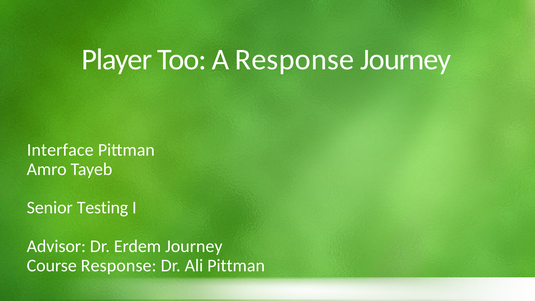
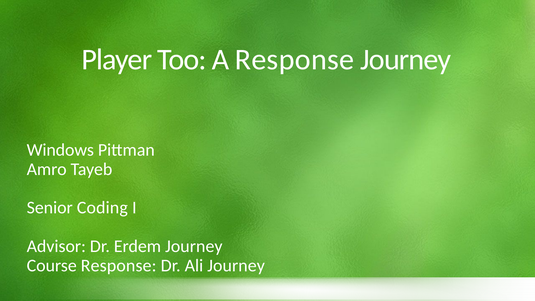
Interface: Interface -> Windows
Testing: Testing -> Coding
Ali Pittman: Pittman -> Journey
